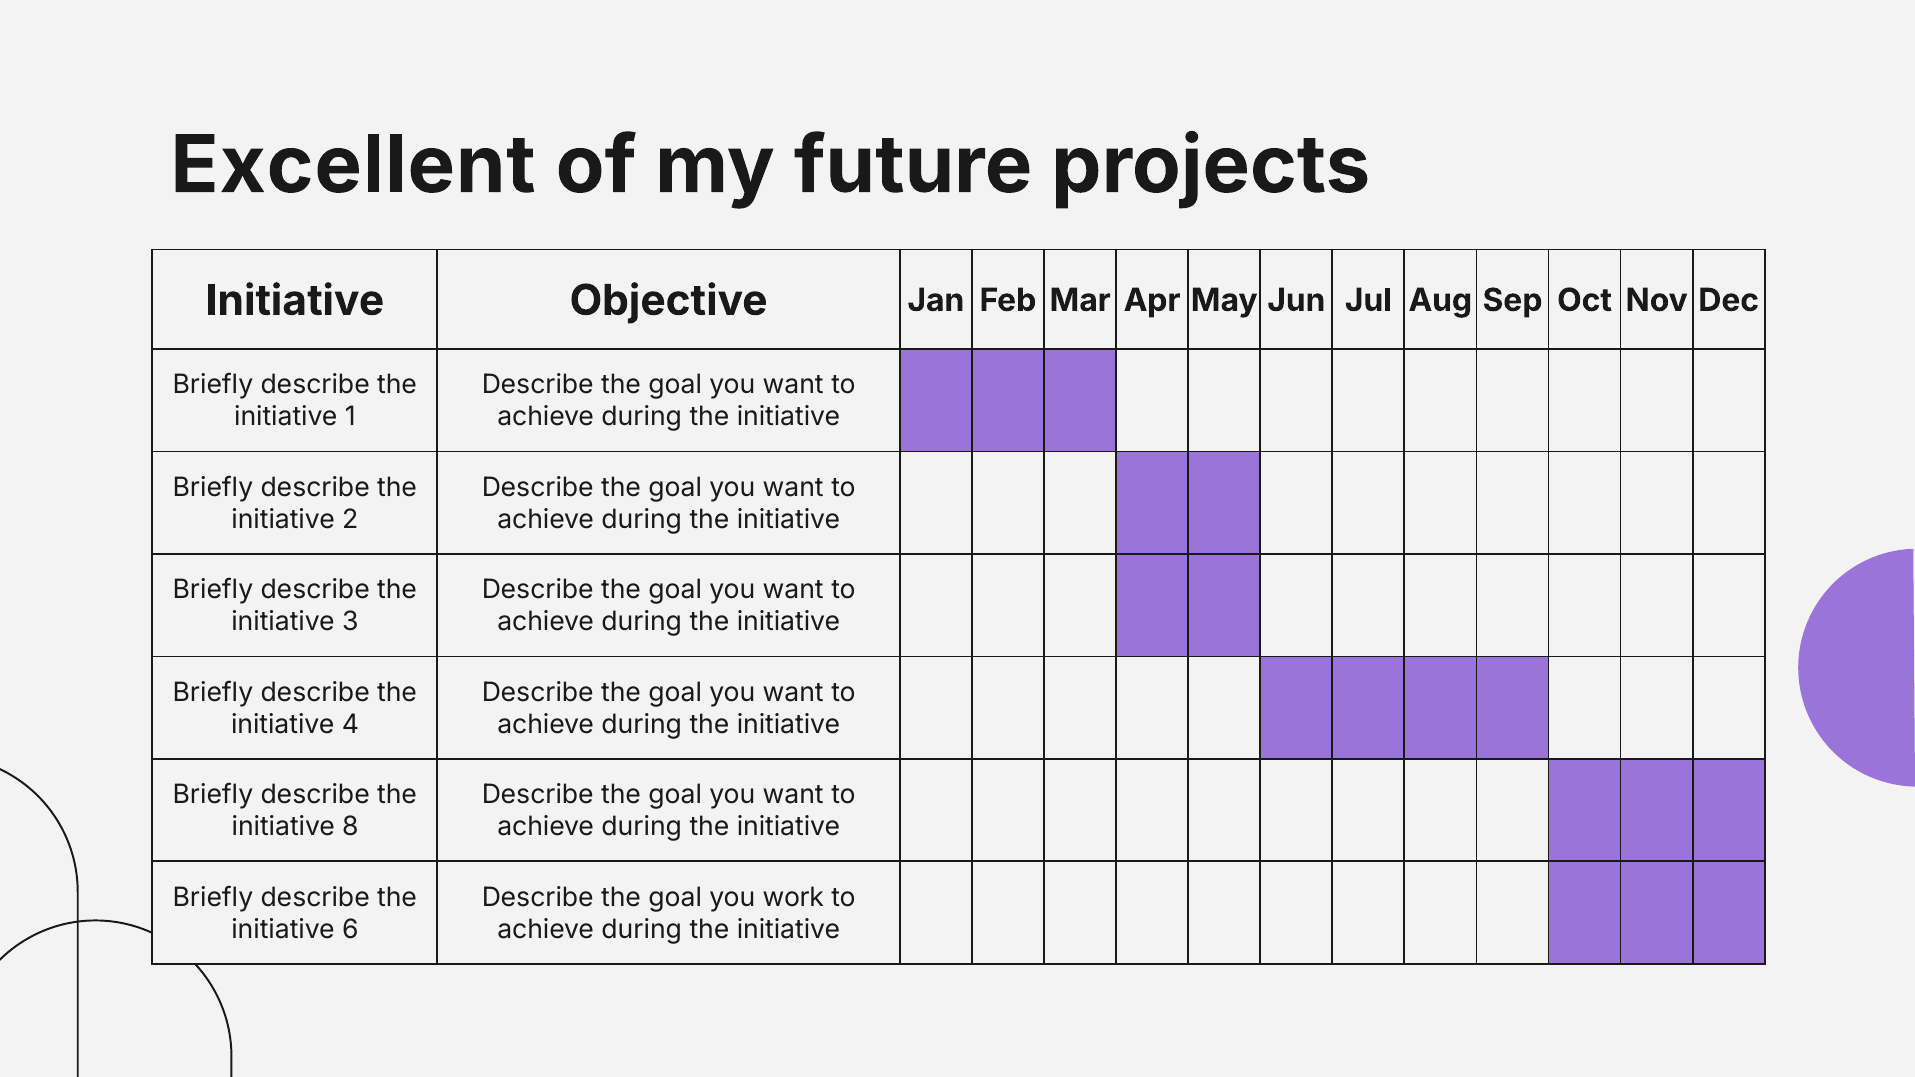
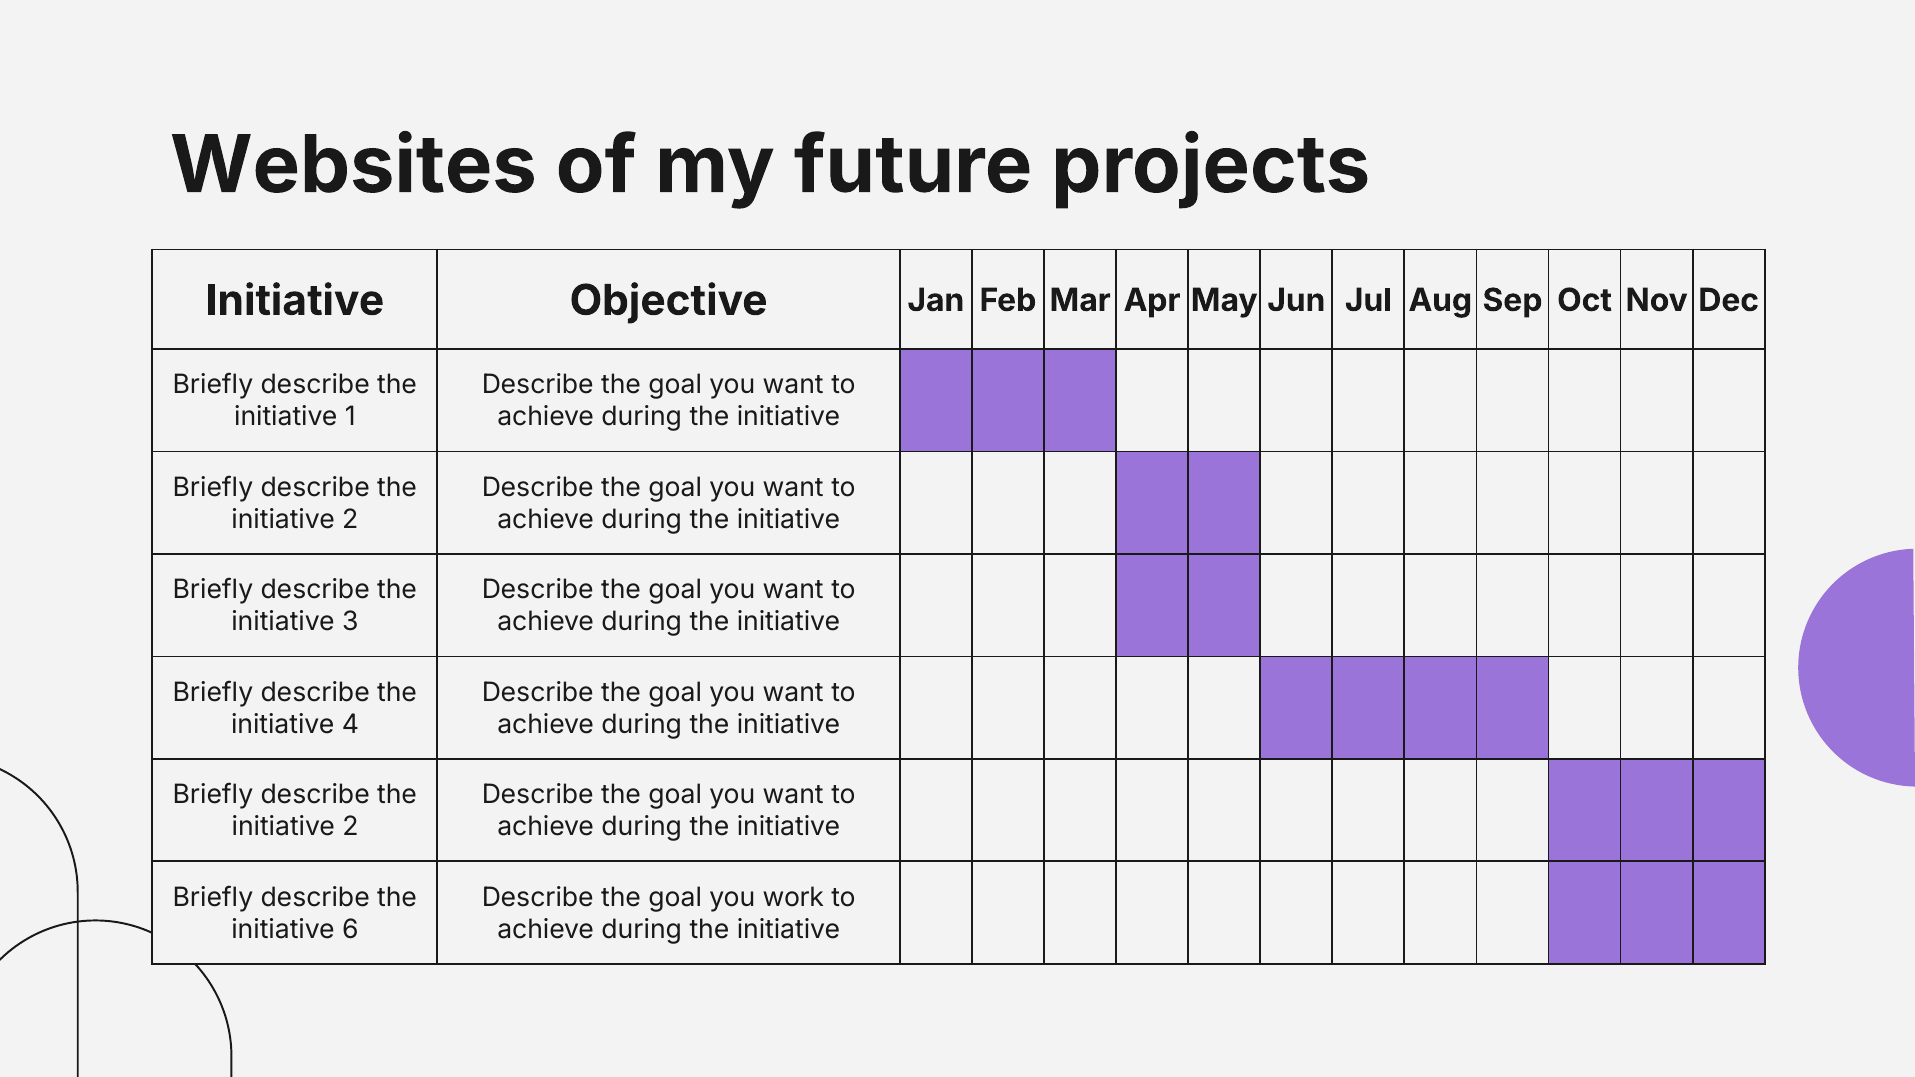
Excellent: Excellent -> Websites
8 at (350, 827): 8 -> 2
